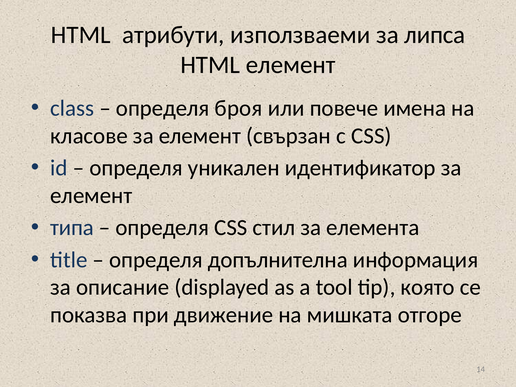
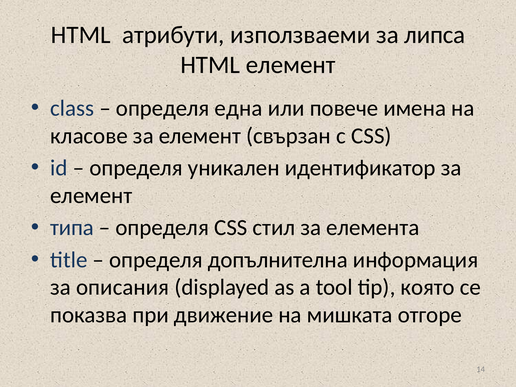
броя: броя -> една
описание: описание -> описания
